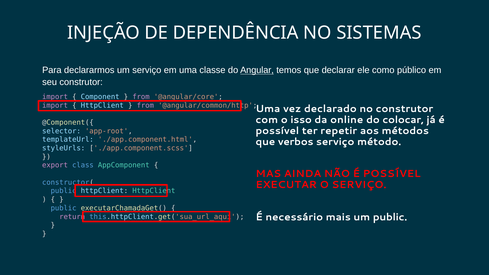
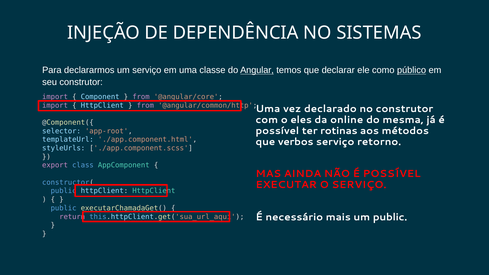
público underline: none -> present
isso: isso -> eles
colocar: colocar -> mesma
repetir: repetir -> rotinas
método: método -> retorno
